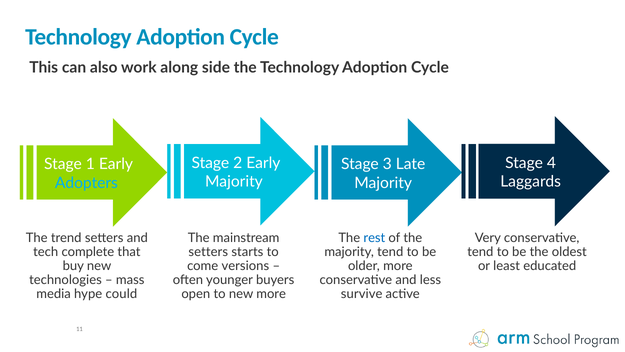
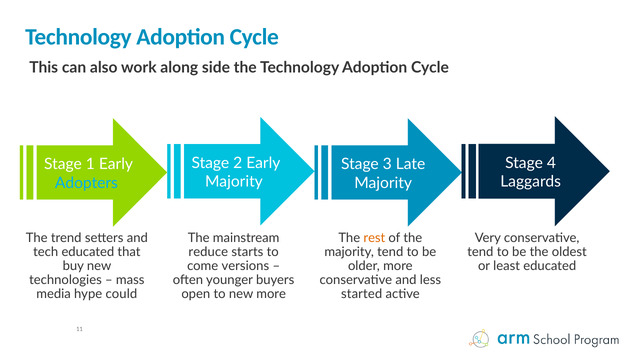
rest colour: blue -> orange
tech complete: complete -> educated
setters at (208, 252): setters -> reduce
survive: survive -> started
